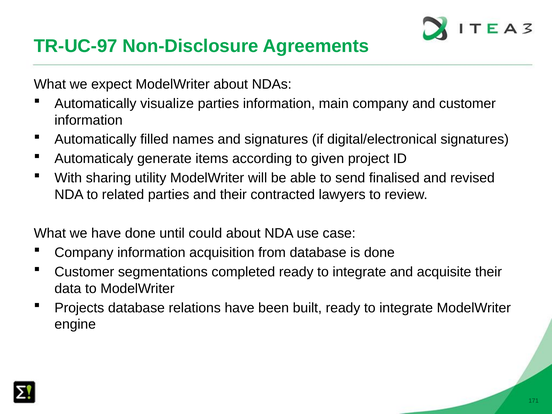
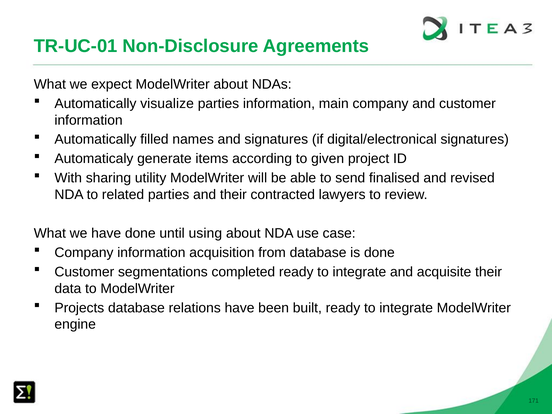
TR-UC-97: TR-UC-97 -> TR-UC-01
could: could -> using
